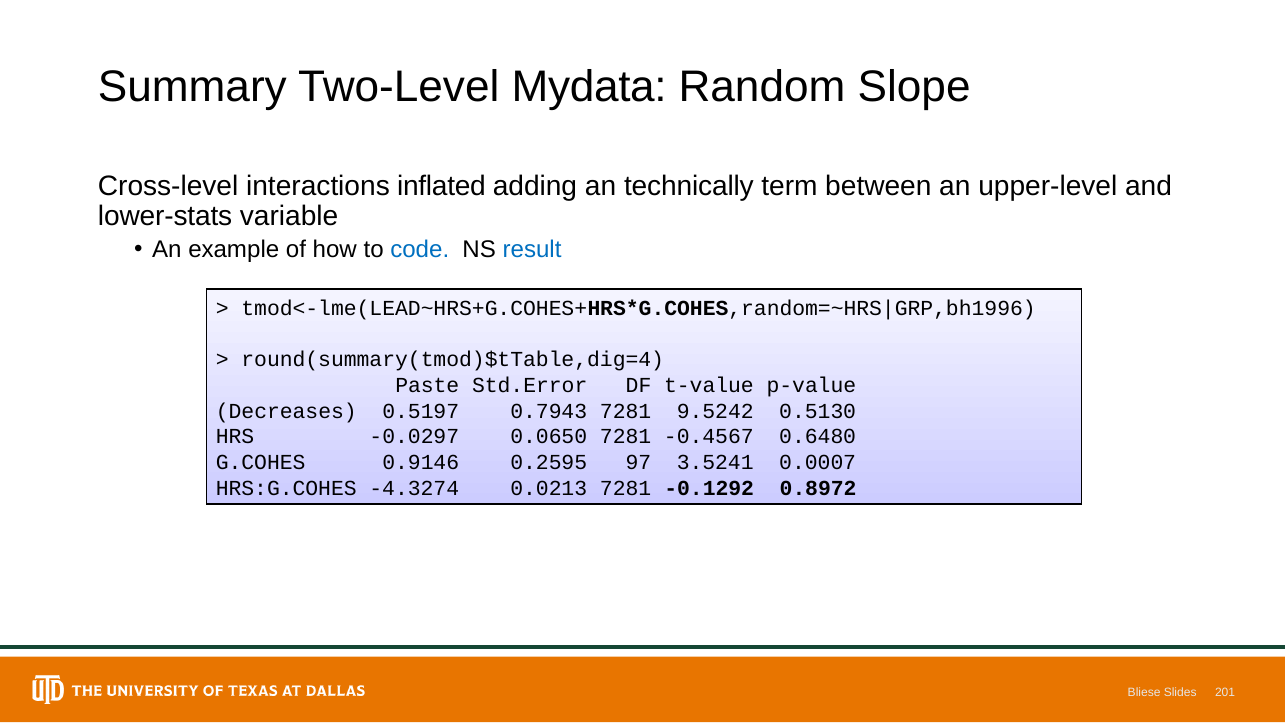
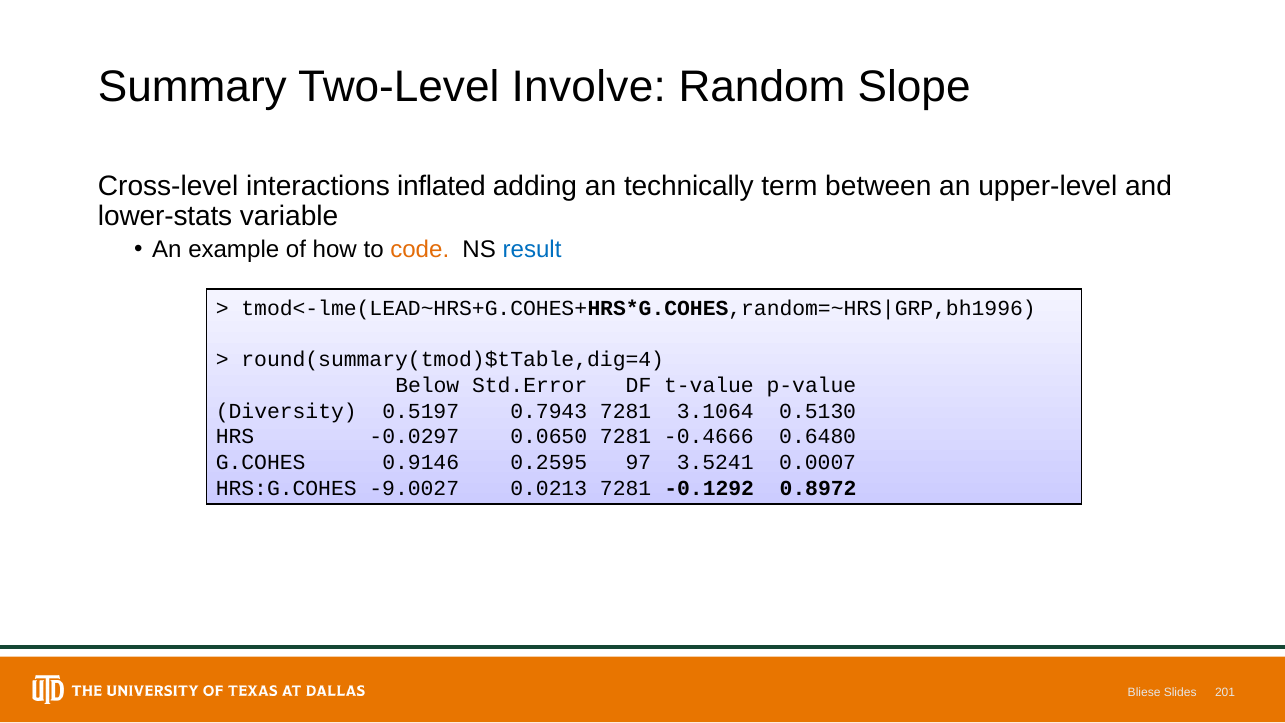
Mydata: Mydata -> Involve
code colour: blue -> orange
Paste: Paste -> Below
Decreases: Decreases -> Diversity
9.5242: 9.5242 -> 3.1064
-0.4567: -0.4567 -> -0.4666
-4.3274: -4.3274 -> -9.0027
